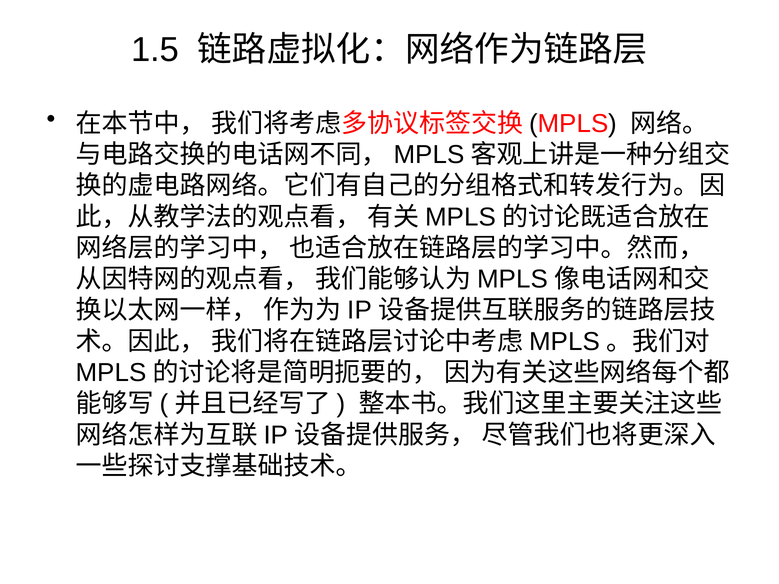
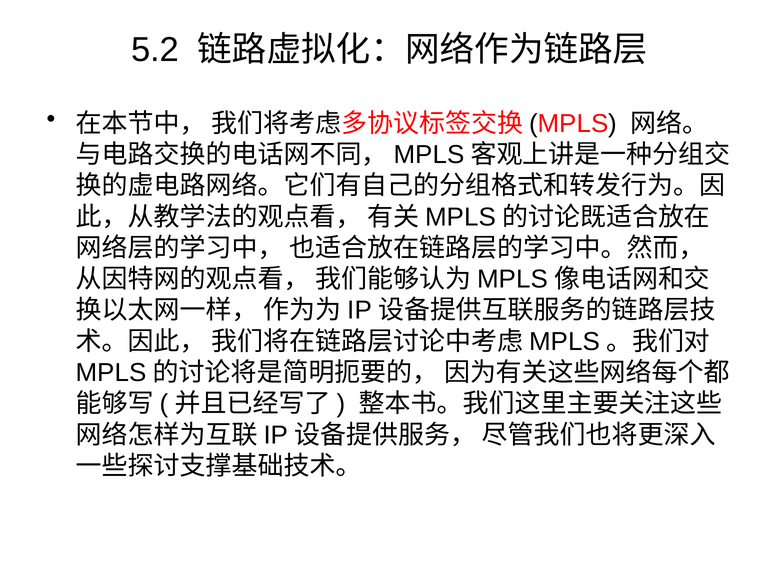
1.5: 1.5 -> 5.2
